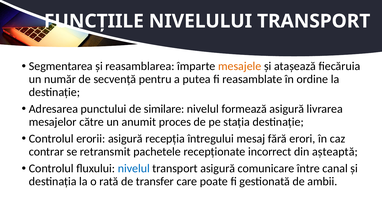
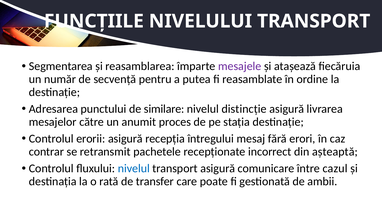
mesajele colour: orange -> purple
formează: formează -> distincție
canal: canal -> cazul
